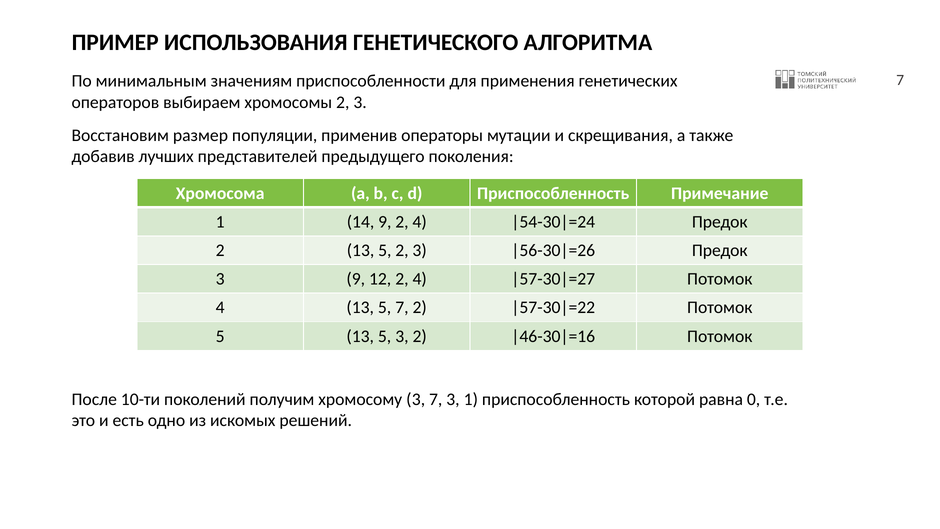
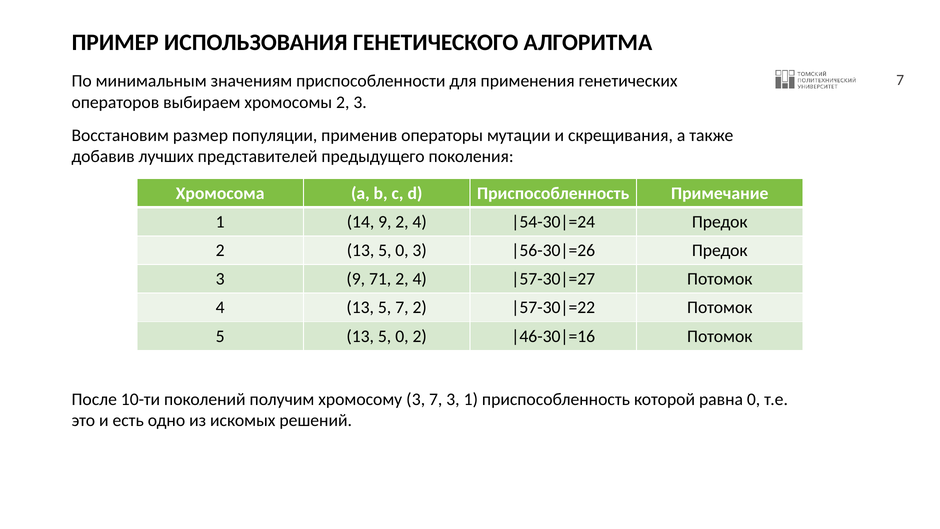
2 13 5 2: 2 -> 0
12: 12 -> 71
5 13 5 3: 3 -> 0
